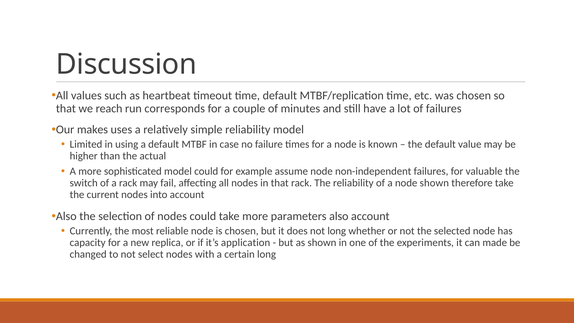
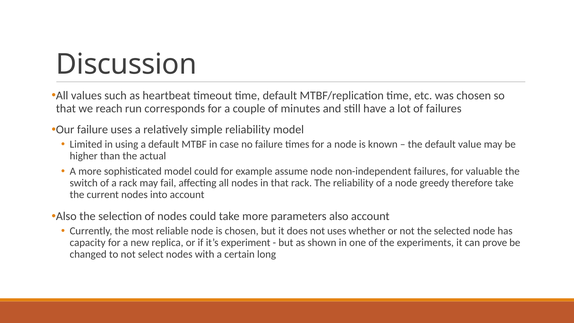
Our makes: makes -> failure
node shown: shown -> greedy
not long: long -> uses
application: application -> experiment
made: made -> prove
